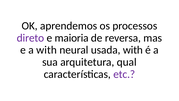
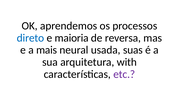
direto colour: purple -> blue
a with: with -> mais
usada with: with -> suas
qual: qual -> with
